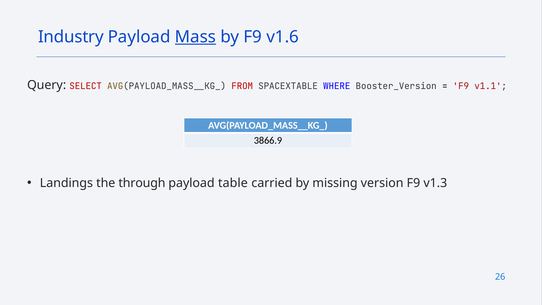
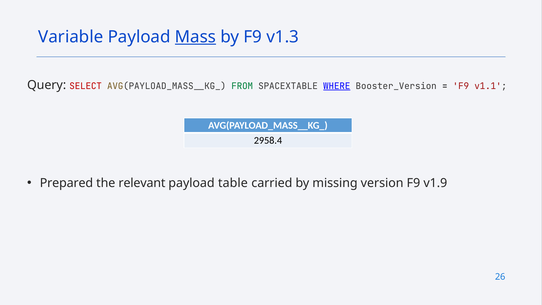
Industry: Industry -> Variable
v1.6: v1.6 -> v1.3
FROM colour: red -> green
WHERE underline: none -> present
3866.9: 3866.9 -> 2958.4
Landings: Landings -> Prepared
through: through -> relevant
v1.3: v1.3 -> v1.9
